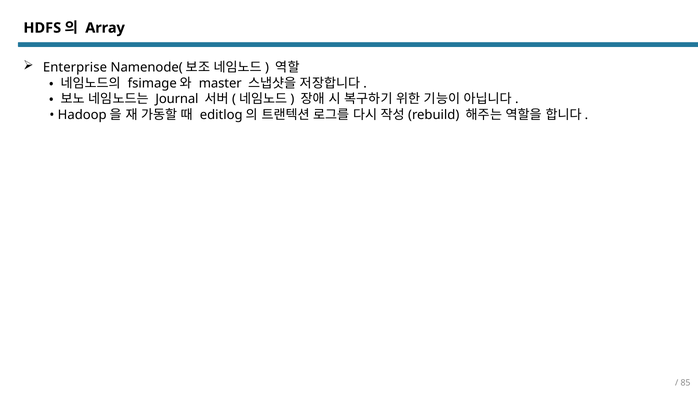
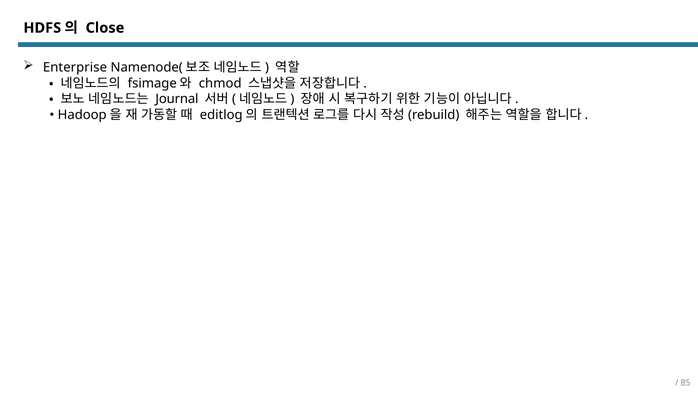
Array: Array -> Close
master: master -> chmod
